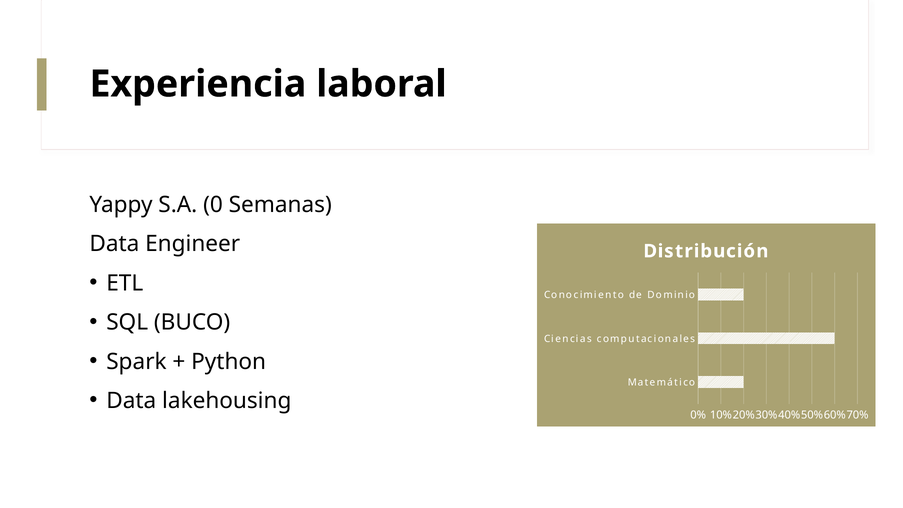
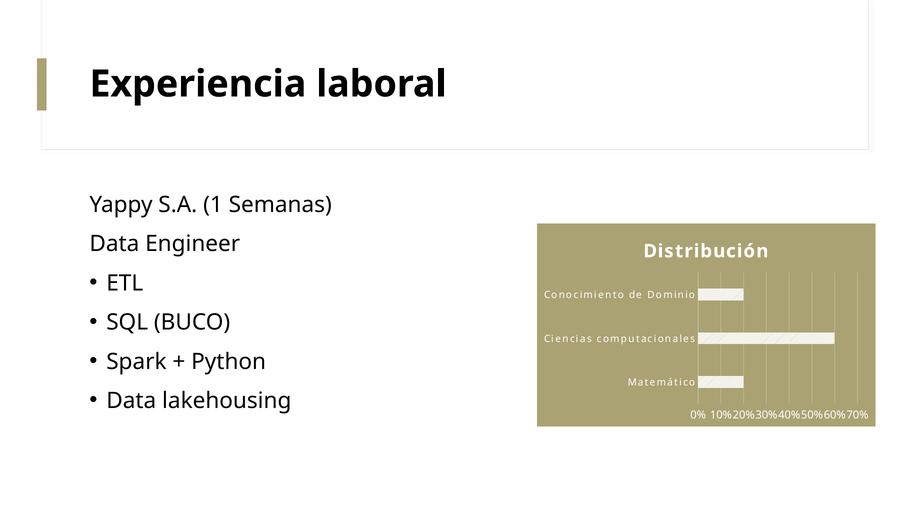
0: 0 -> 1
